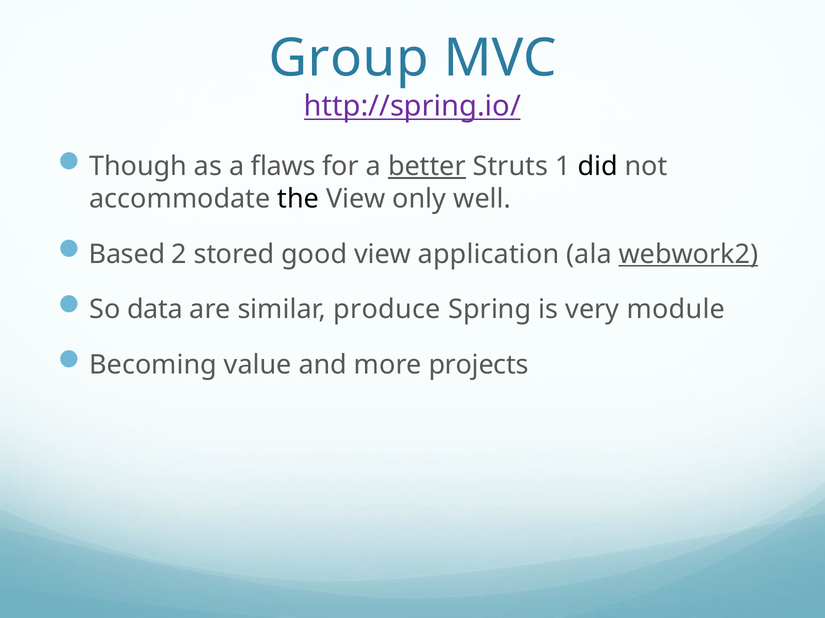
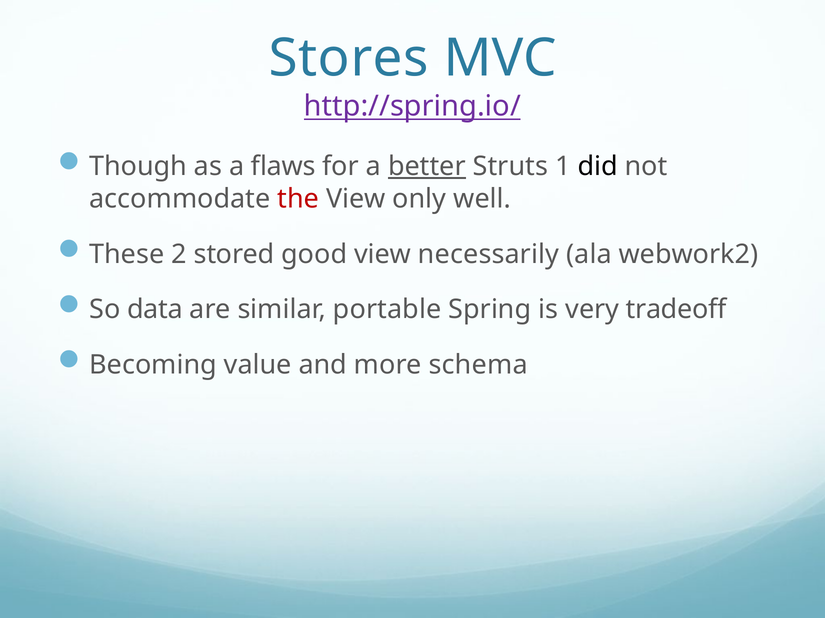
Group: Group -> Stores
the colour: black -> red
Based: Based -> These
application: application -> necessarily
webwork2 underline: present -> none
produce: produce -> portable
module: module -> tradeoff
projects: projects -> schema
